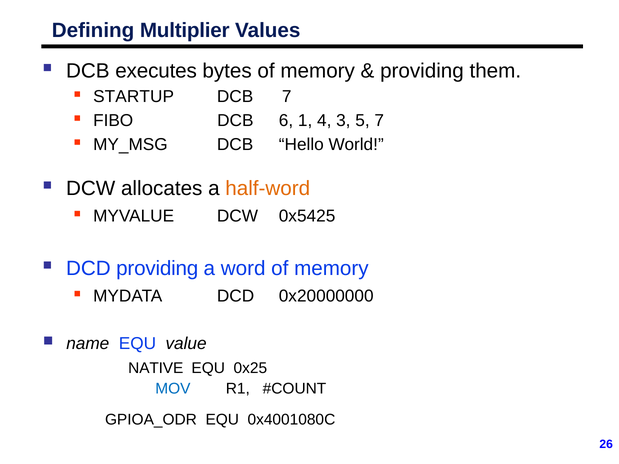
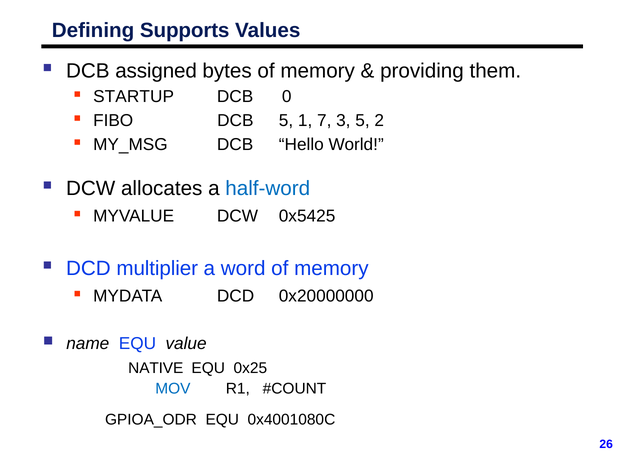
Multiplier: Multiplier -> Supports
executes: executes -> assigned
DCB 7: 7 -> 0
DCB 6: 6 -> 5
4: 4 -> 7
5 7: 7 -> 2
half-word colour: orange -> blue
DCD providing: providing -> multiplier
